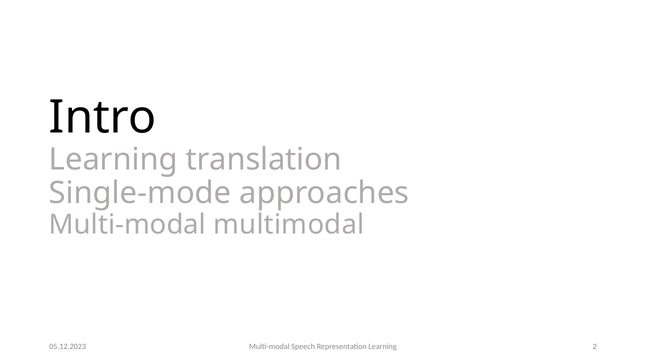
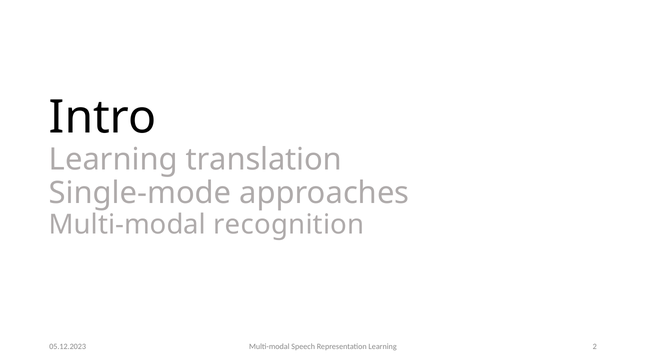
multimodal: multimodal -> recognition
